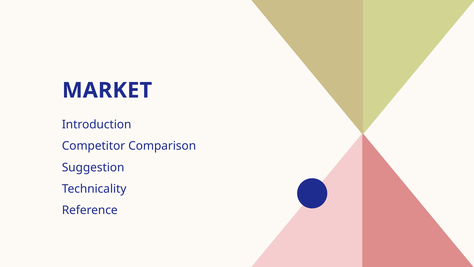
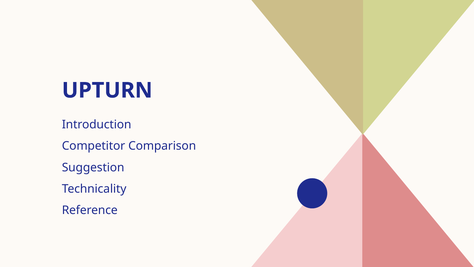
MARKET: MARKET -> UPTURN
